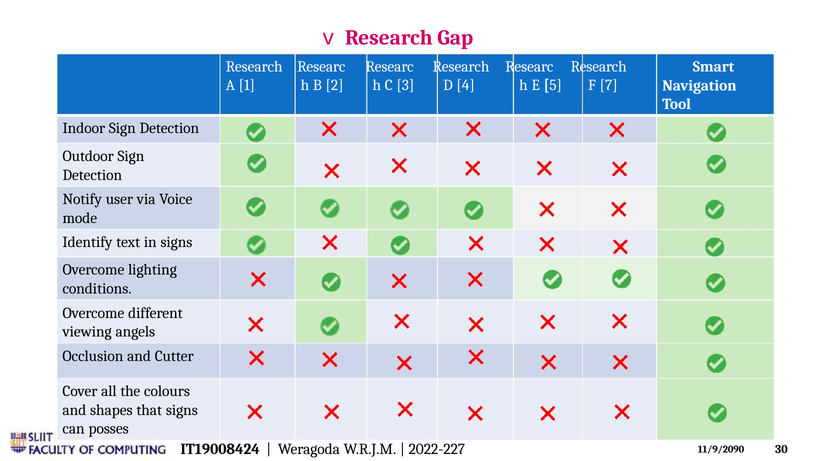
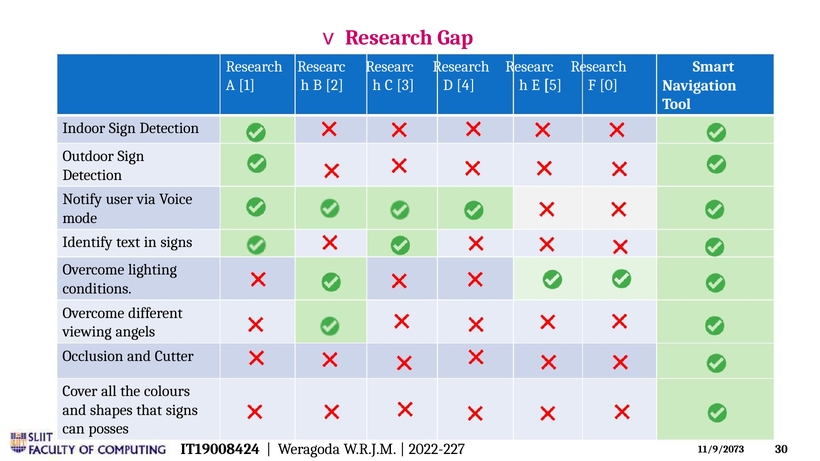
7: 7 -> 0
11/9/2090: 11/9/2090 -> 11/9/2073
